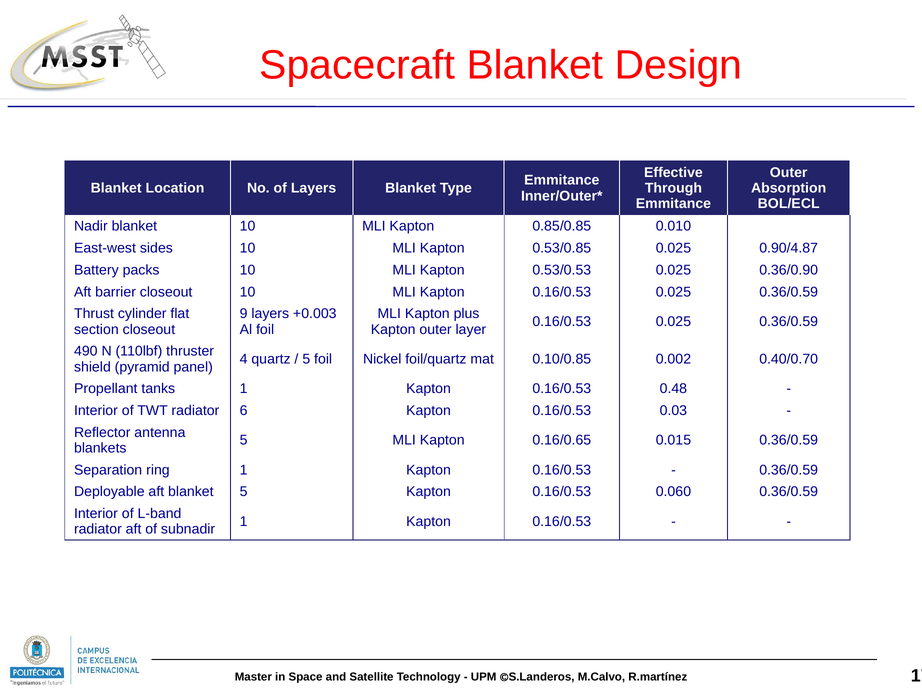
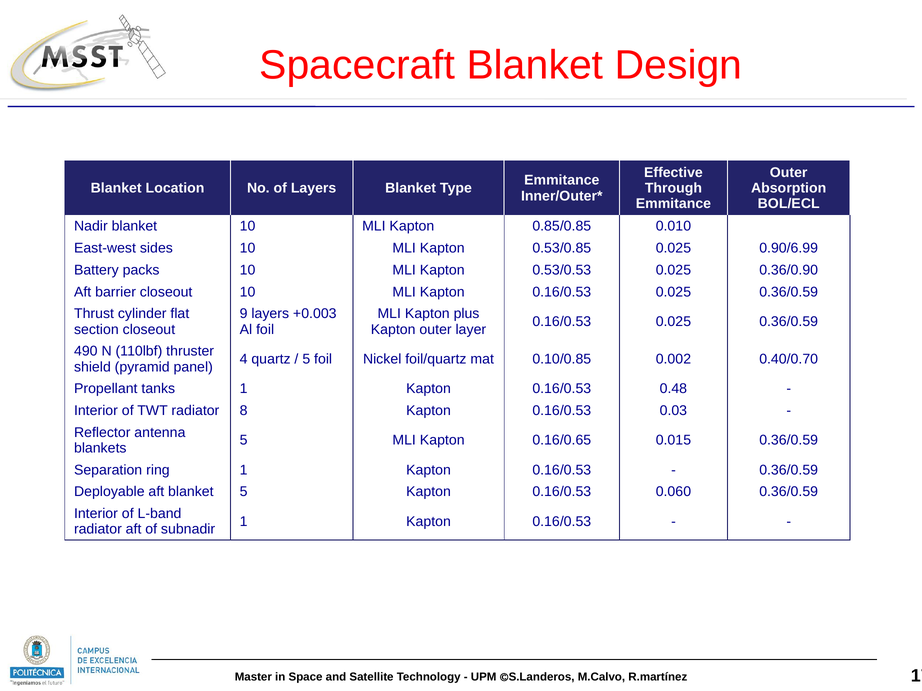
0.90/4.87: 0.90/4.87 -> 0.90/6.99
6: 6 -> 8
